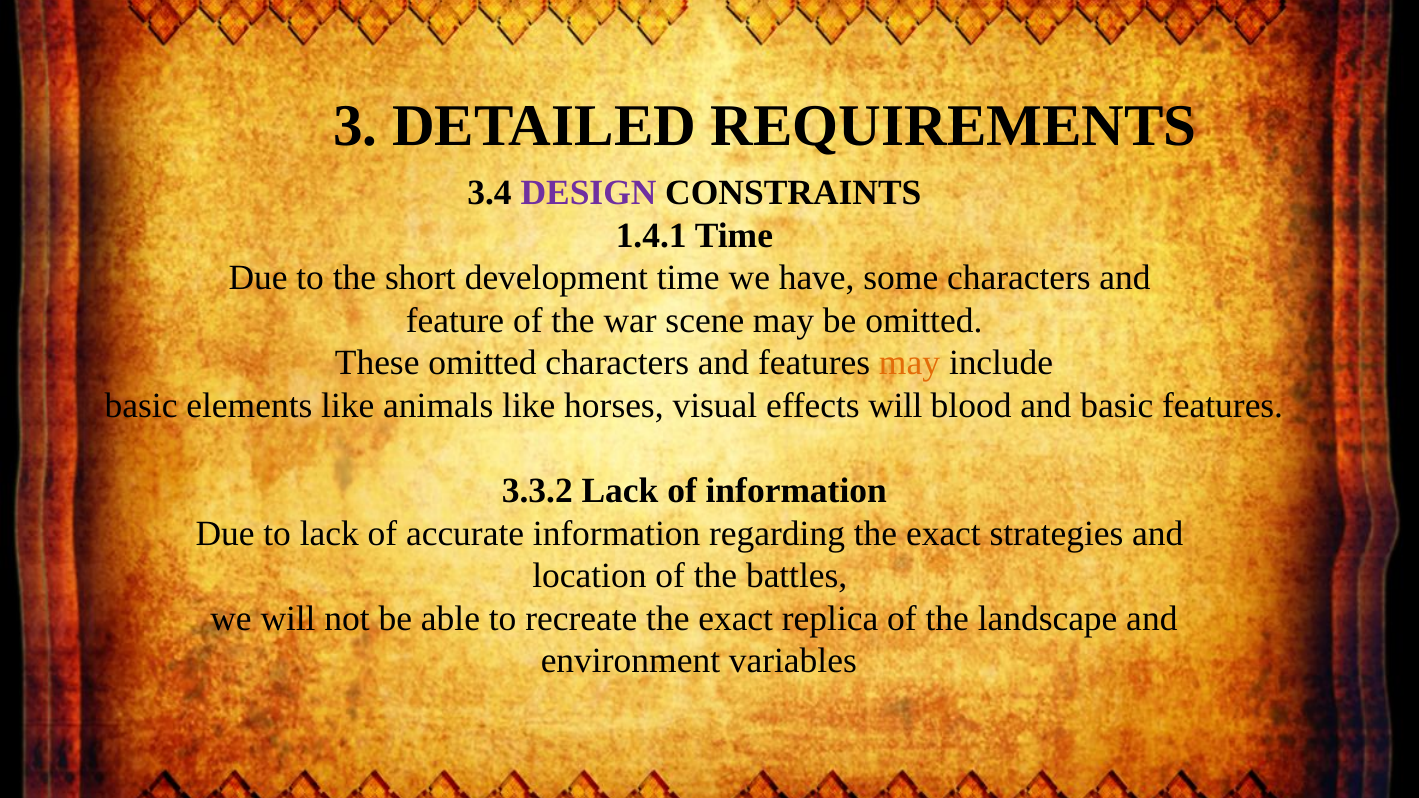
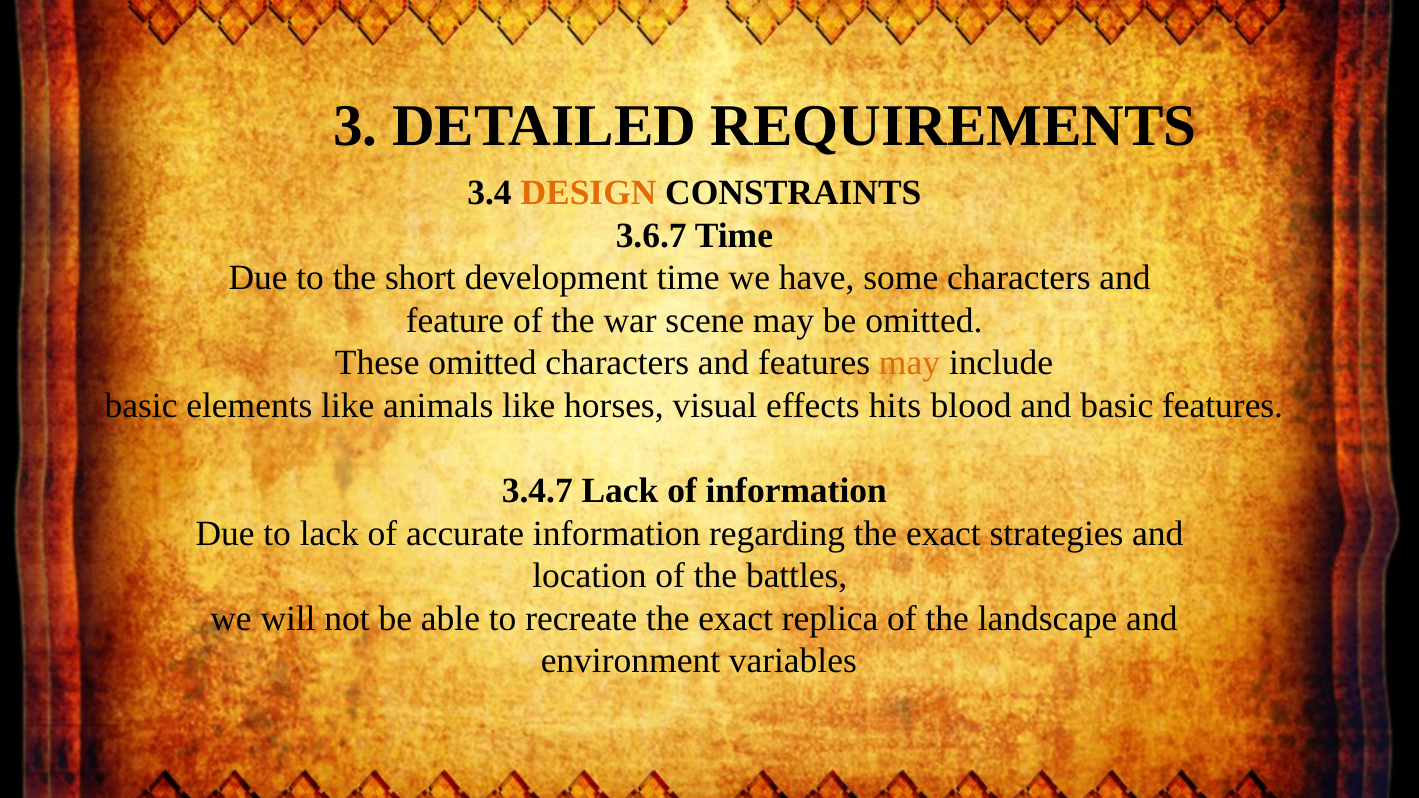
DESIGN colour: purple -> orange
1.4.1: 1.4.1 -> 3.6.7
effects will: will -> hits
3.3.2: 3.3.2 -> 3.4.7
